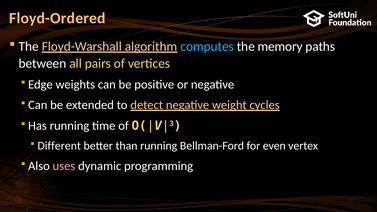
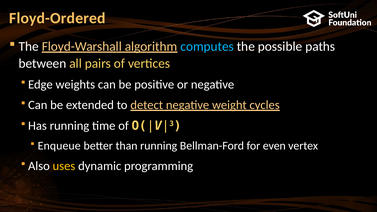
memory: memory -> possible
Different: Different -> Enqueue
uses colour: pink -> yellow
